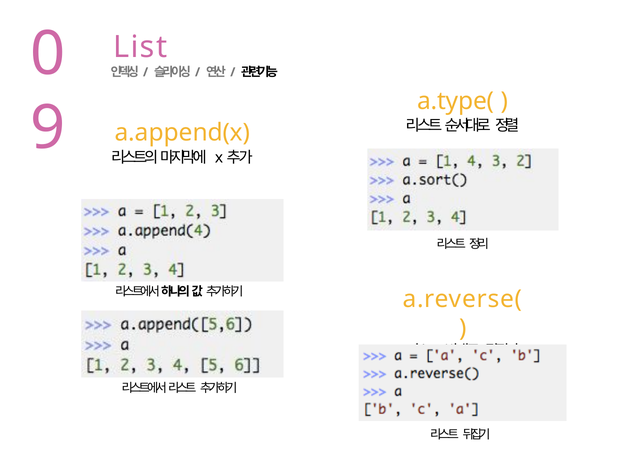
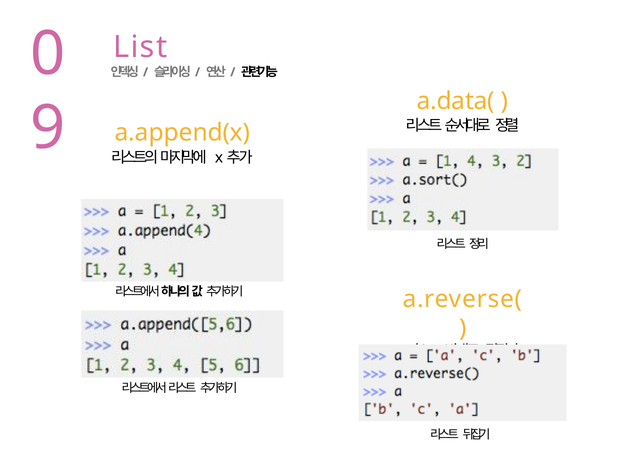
a.type(: a.type( -> a.data(
